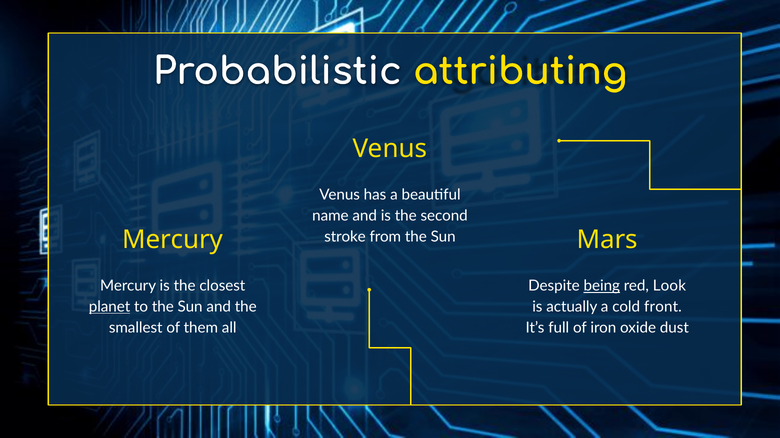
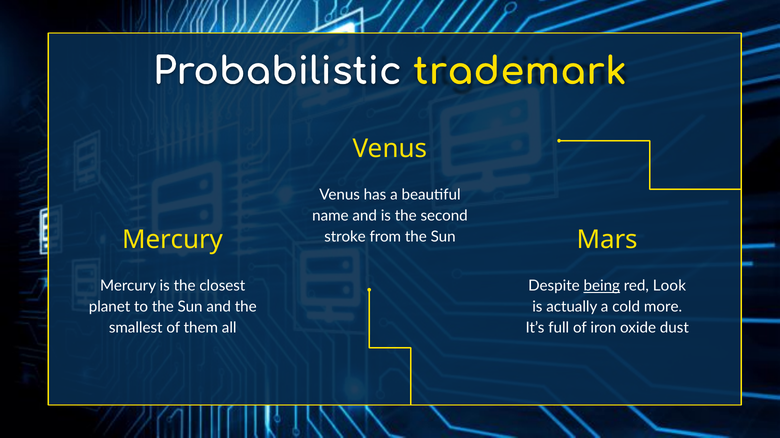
attributing: attributing -> trademark
planet underline: present -> none
front: front -> more
